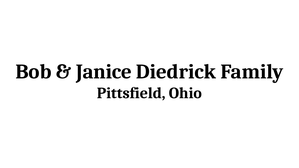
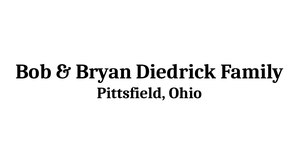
Janice: Janice -> Bryan
